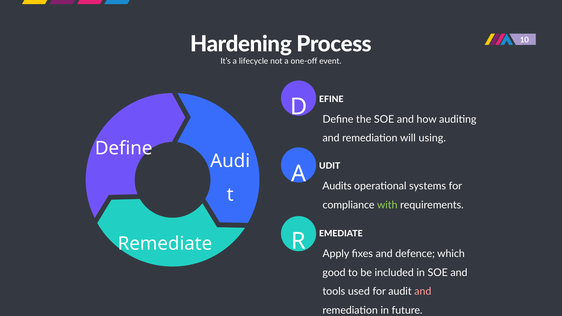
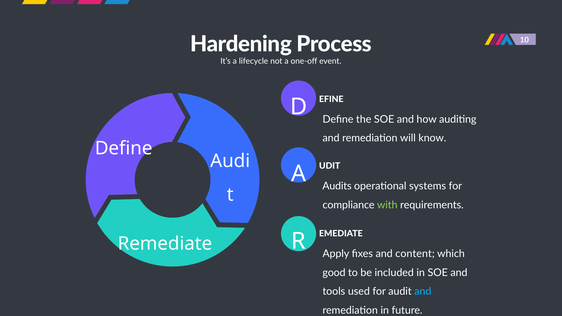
using: using -> know
defence: defence -> content
and at (423, 292) colour: pink -> light blue
